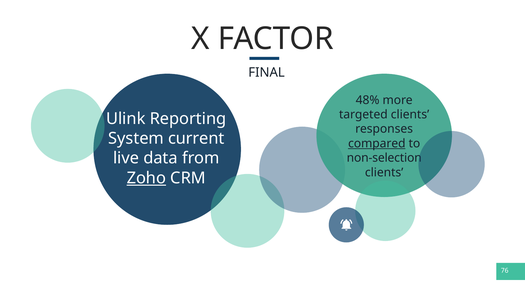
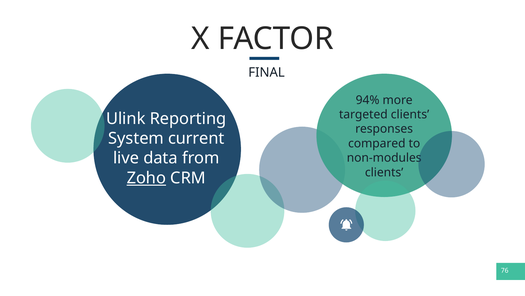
48%: 48% -> 94%
compared underline: present -> none
non-selection: non-selection -> non-modules
